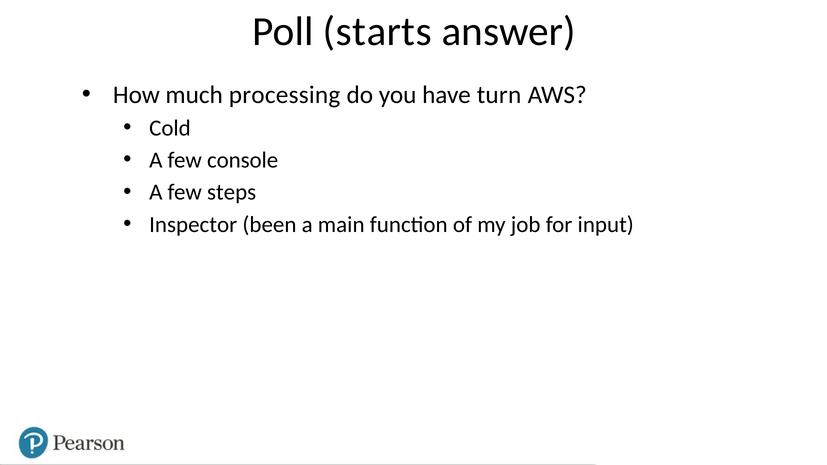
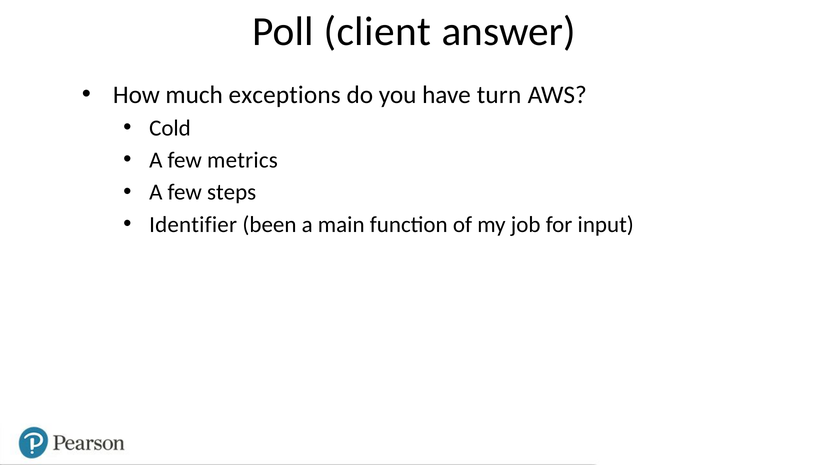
starts: starts -> client
processing: processing -> exceptions
console: console -> metrics
Inspector: Inspector -> Identifier
